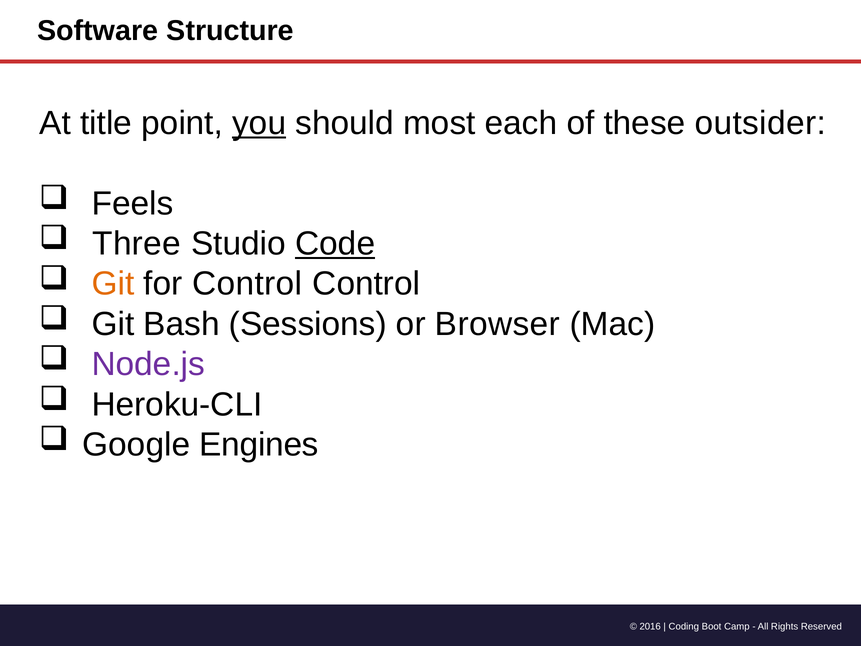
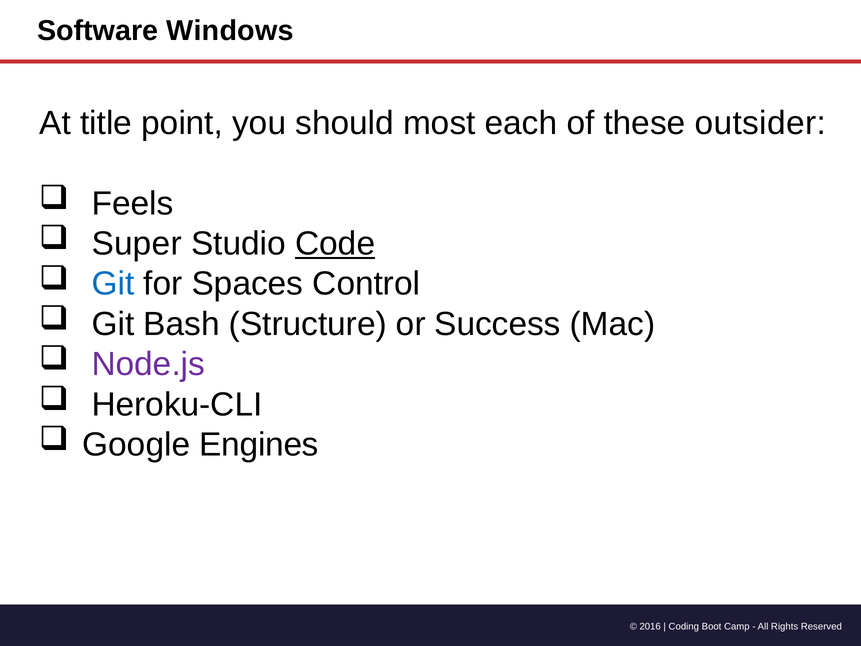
Structure: Structure -> Windows
you underline: present -> none
Three: Three -> Super
Git at (113, 284) colour: orange -> blue
for Control: Control -> Spaces
Sessions: Sessions -> Structure
Browser: Browser -> Success
